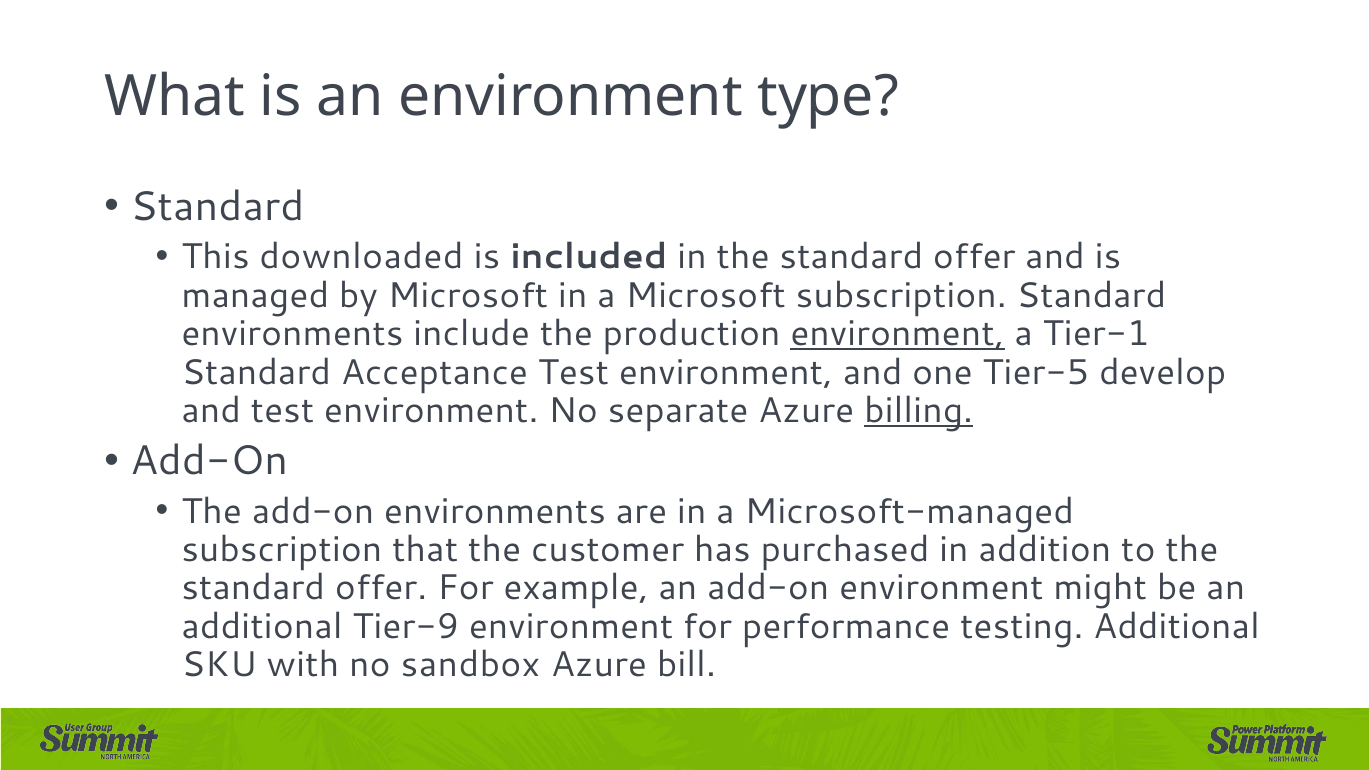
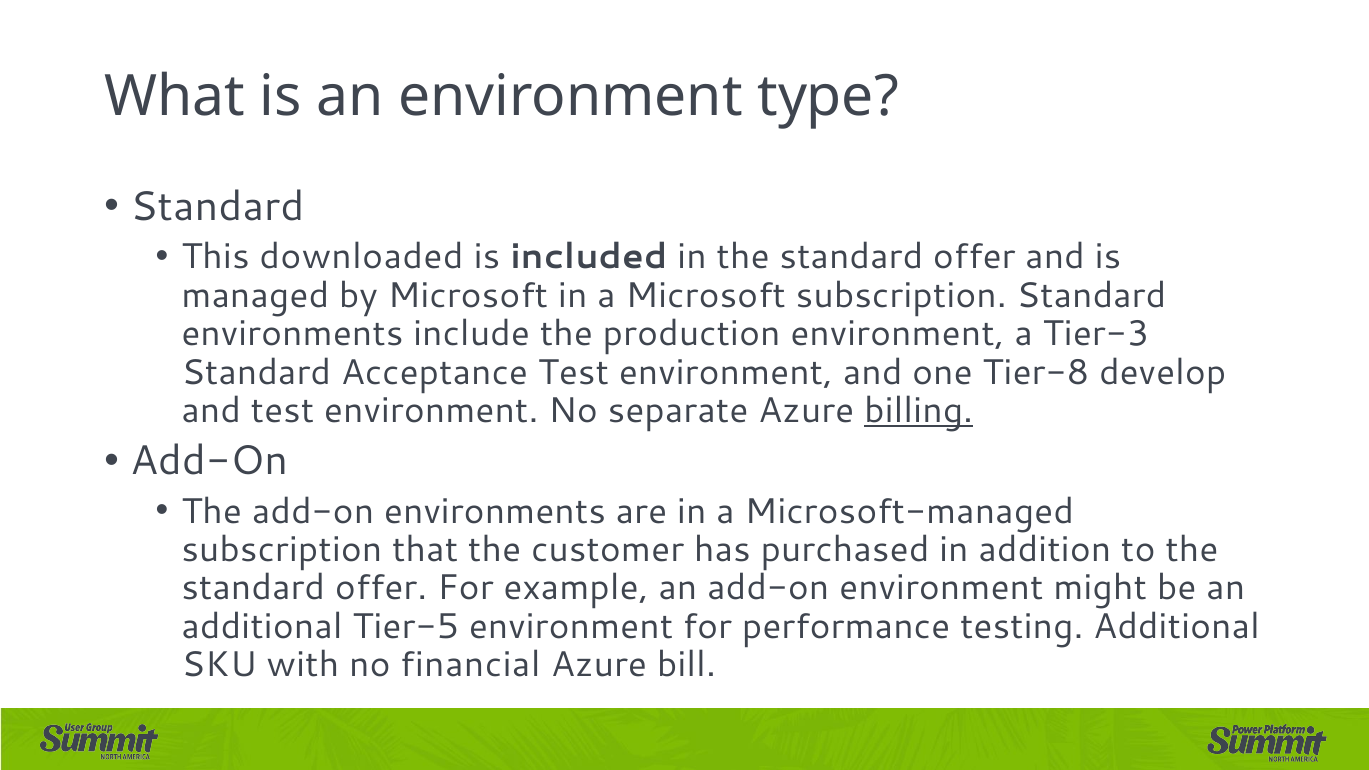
environment at (897, 334) underline: present -> none
Tier-1: Tier-1 -> Tier-3
Tier-5: Tier-5 -> Tier-8
Tier-9: Tier-9 -> Tier-5
sandbox: sandbox -> financial
